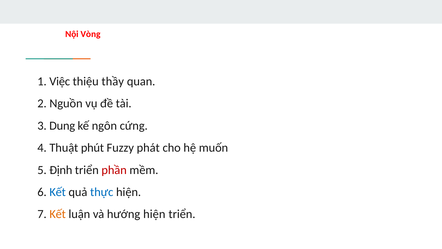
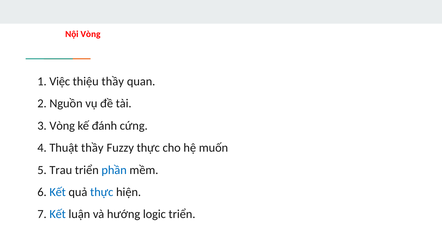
3 Dung: Dung -> Vòng
ngôn: ngôn -> đánh
Thuật phút: phút -> thầy
Fuzzy phát: phát -> thực
Định: Định -> Trau
phần colour: red -> blue
Kết at (58, 214) colour: orange -> blue
hướng hiện: hiện -> logic
